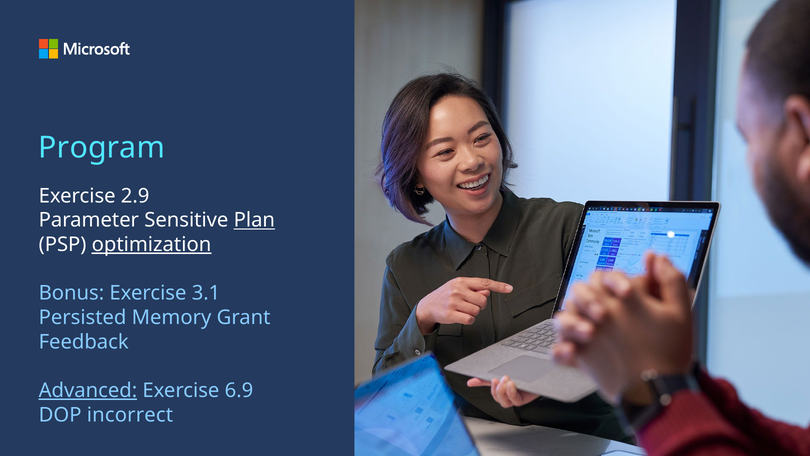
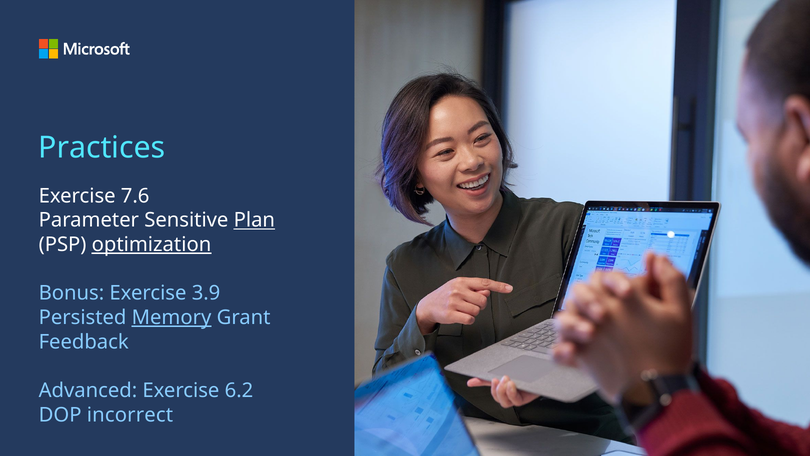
Program: Program -> Practices
2.9: 2.9 -> 7.6
3.1: 3.1 -> 3.9
Memory underline: none -> present
Advanced underline: present -> none
6.9: 6.9 -> 6.2
